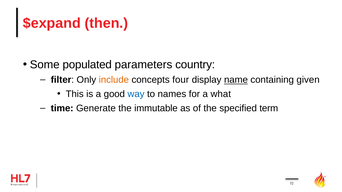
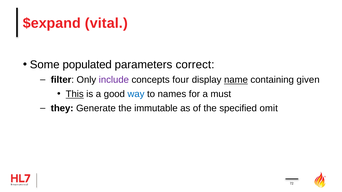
then: then -> vital
country: country -> correct
include colour: orange -> purple
This underline: none -> present
what: what -> must
time: time -> they
term: term -> omit
